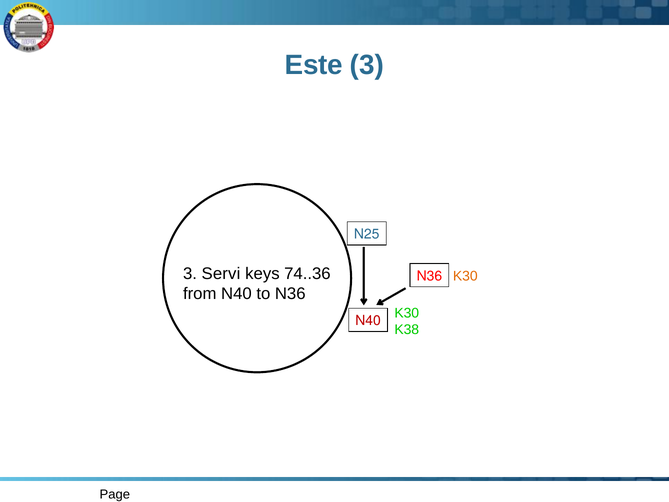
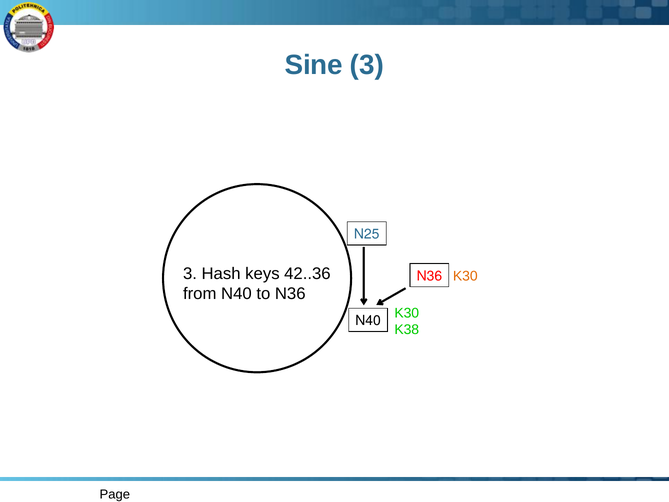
Este: Este -> Sine
Servi: Servi -> Hash
74..36: 74..36 -> 42..36
N40 at (368, 321) colour: red -> black
